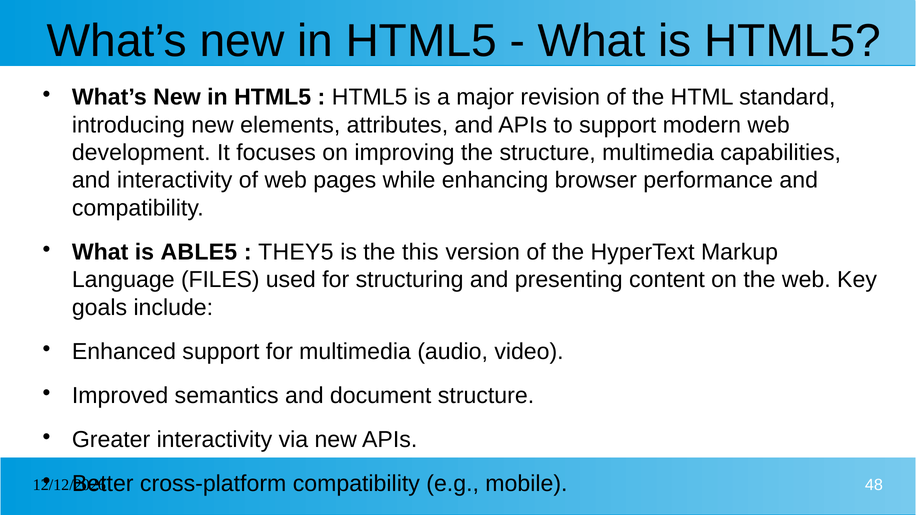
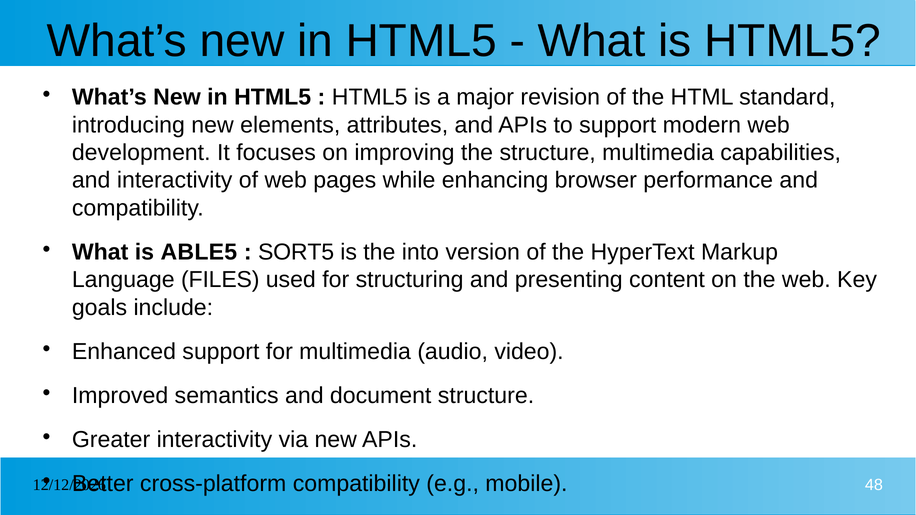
THEY5: THEY5 -> SORT5
this: this -> into
